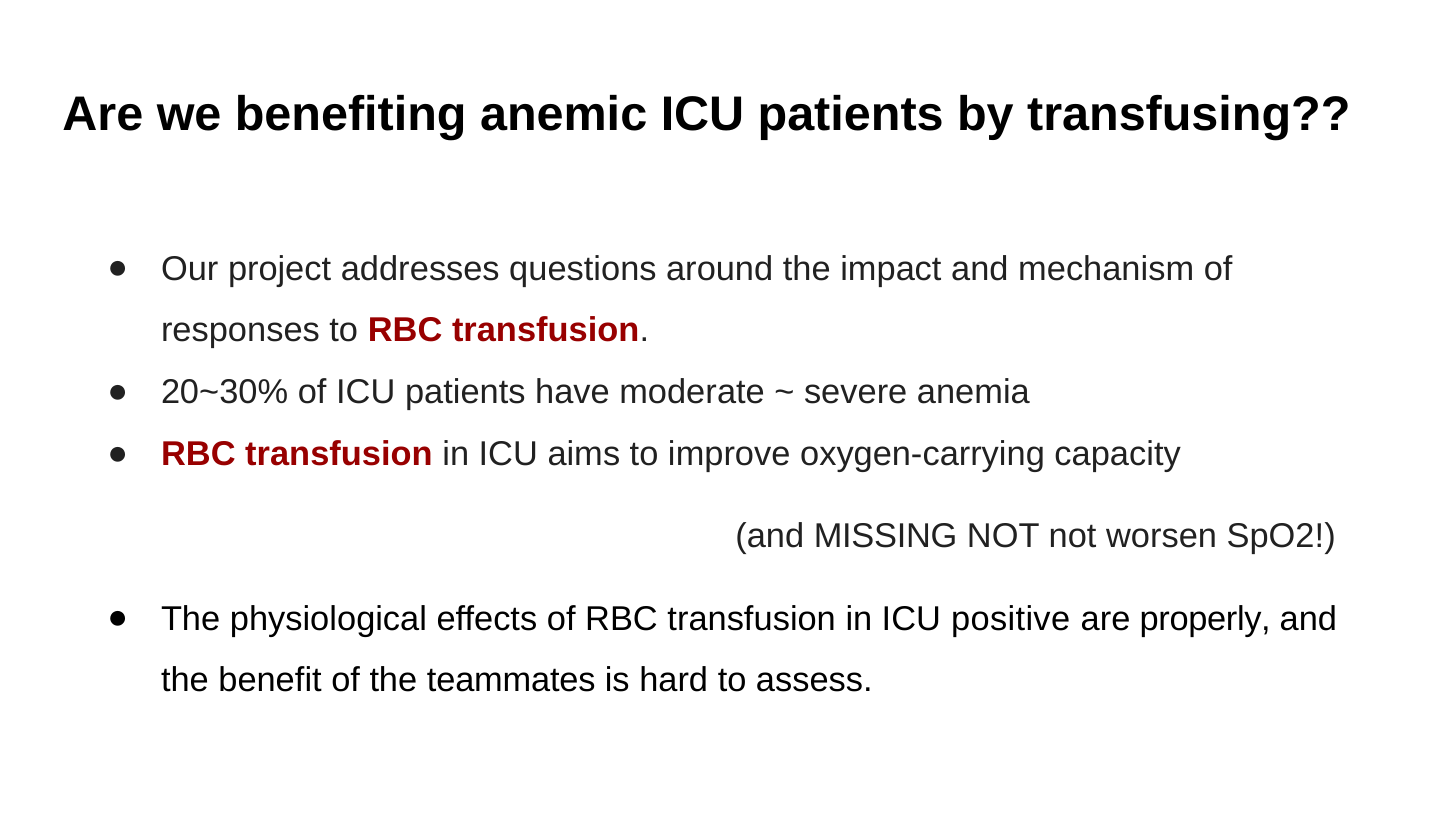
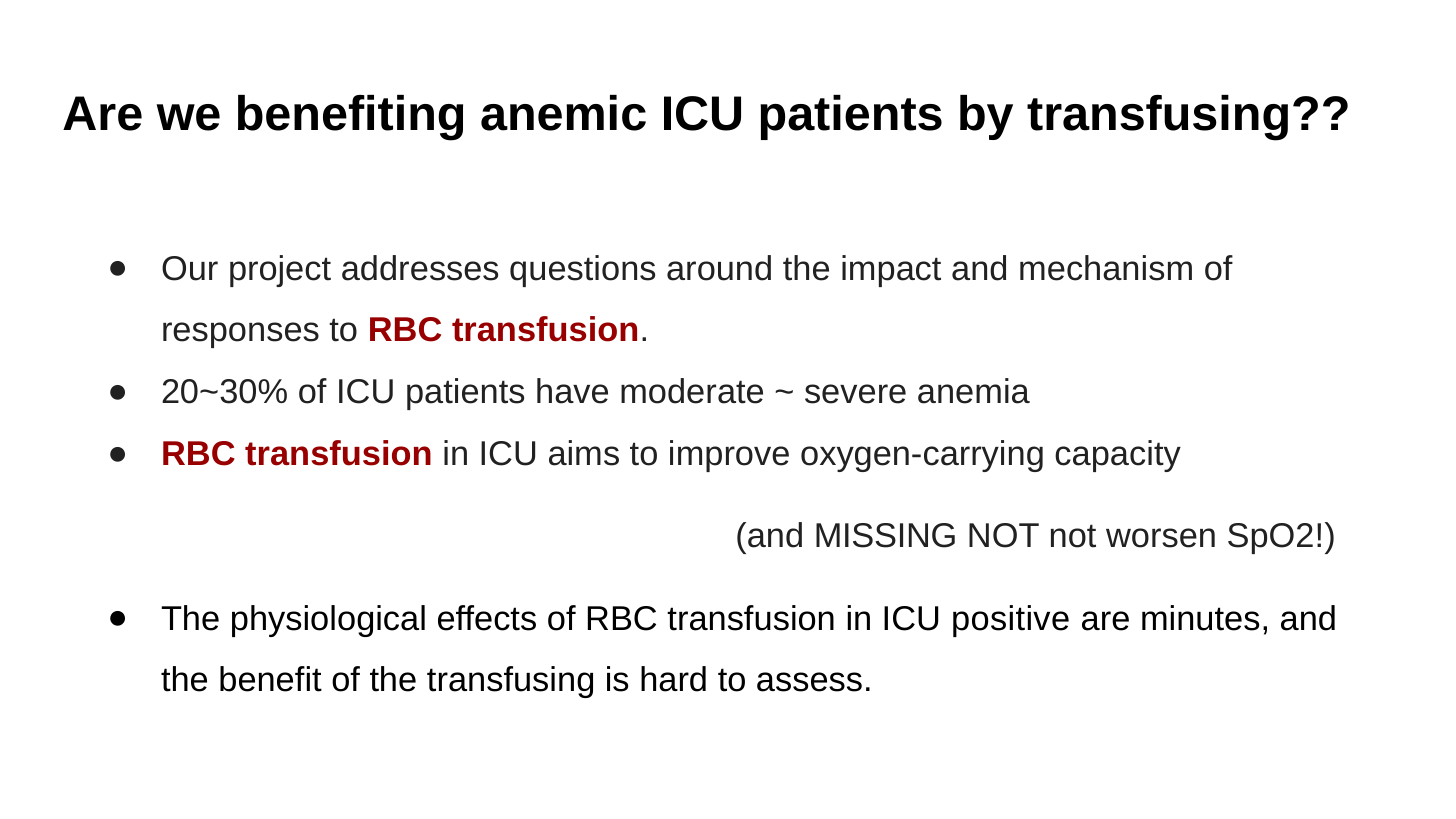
properly: properly -> minutes
the teammates: teammates -> transfusing
